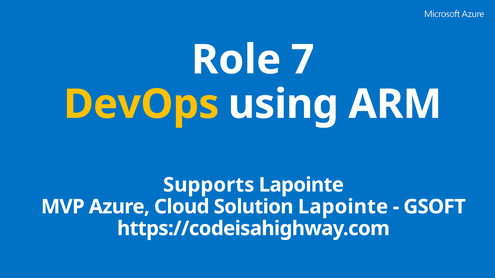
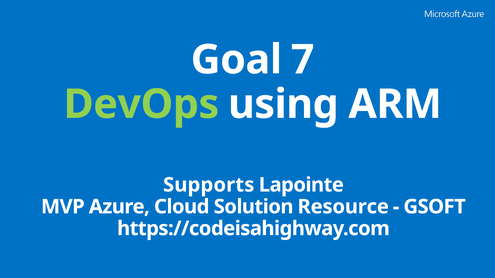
Role: Role -> Goal
DevOps colour: yellow -> light green
Solution Lapointe: Lapointe -> Resource
